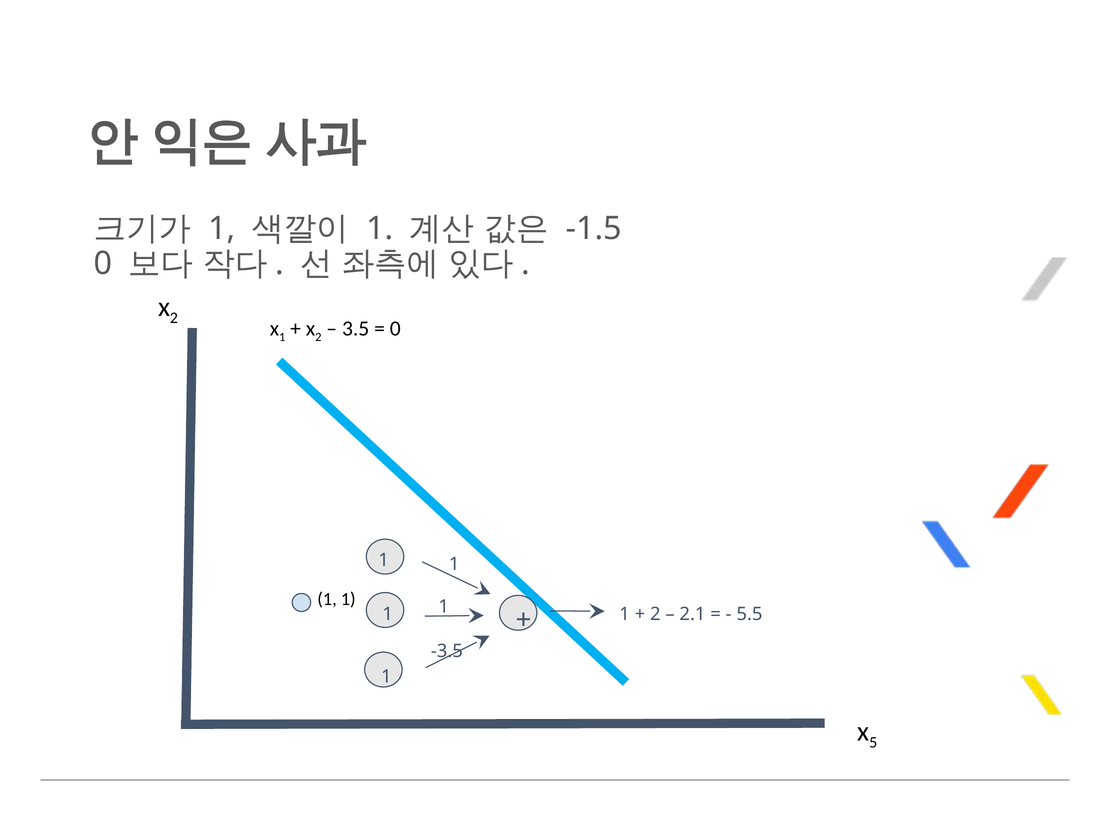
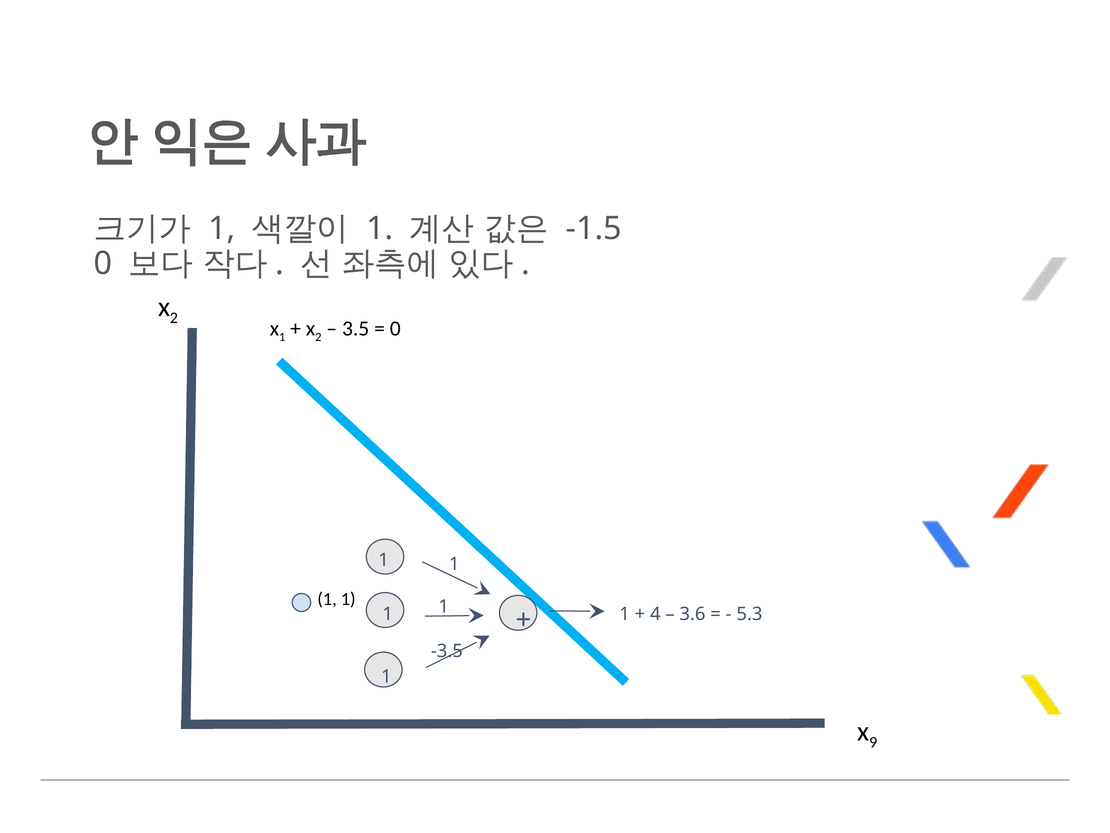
2 at (655, 614): 2 -> 4
2.1: 2.1 -> 3.6
5.5: 5.5 -> 5.3
5: 5 -> 9
